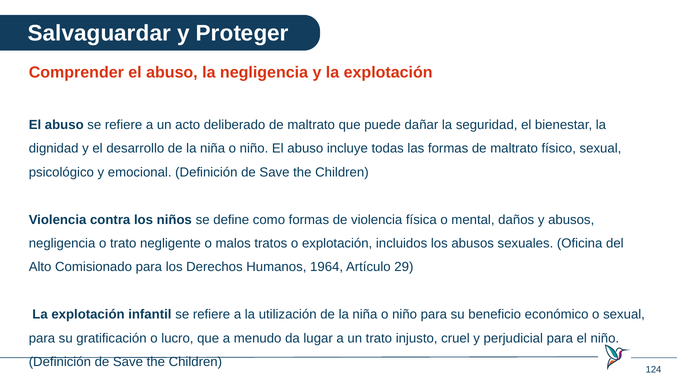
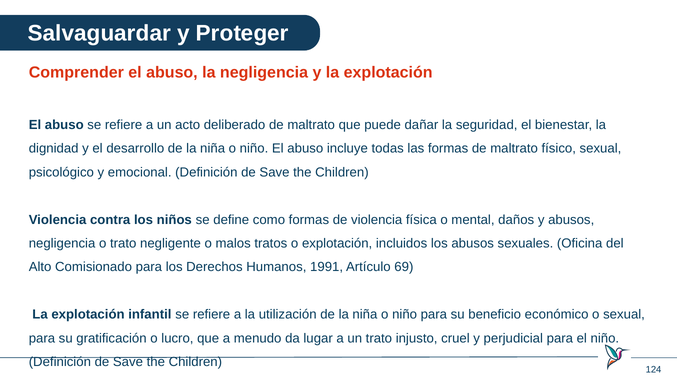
1964: 1964 -> 1991
29: 29 -> 69
